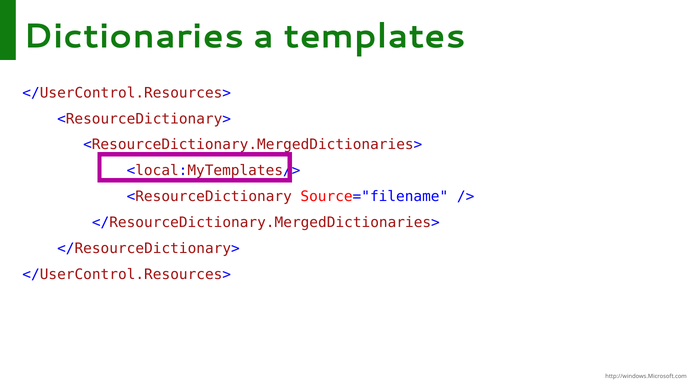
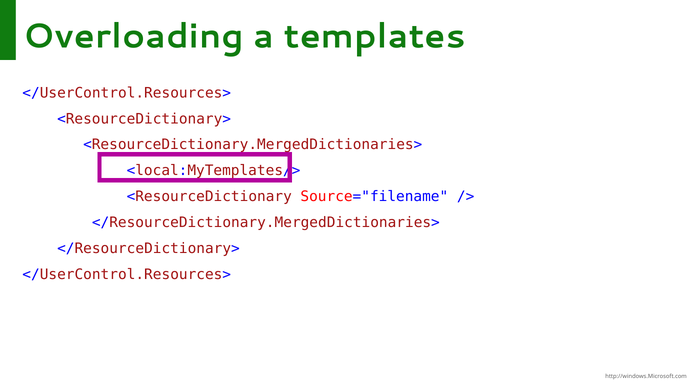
Dictionaries: Dictionaries -> Overloading
